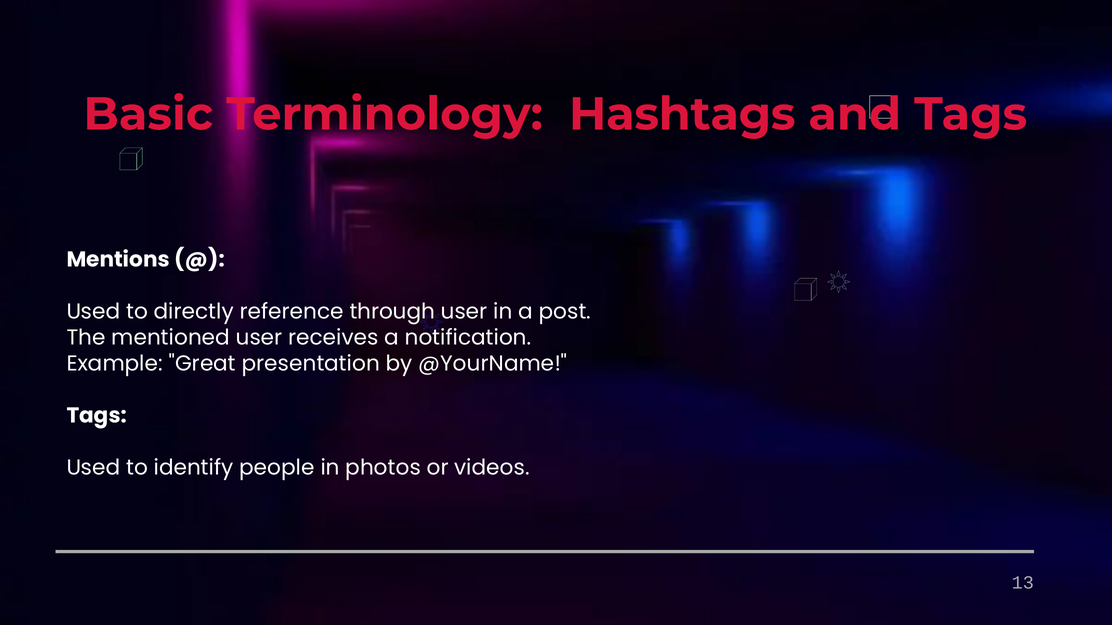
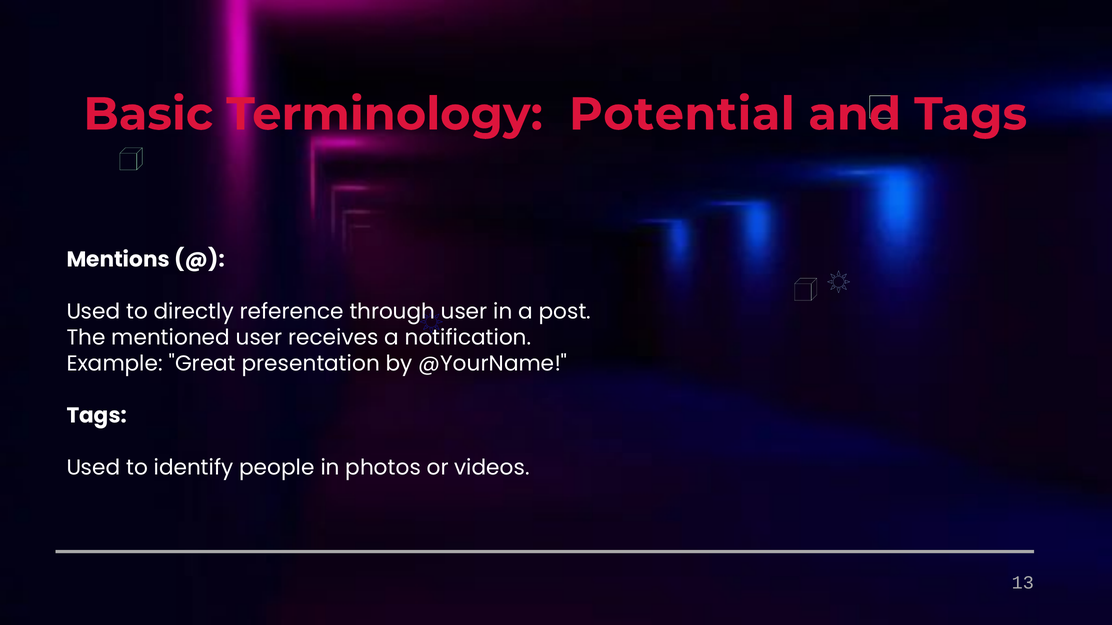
Hashtags: Hashtags -> Potential
